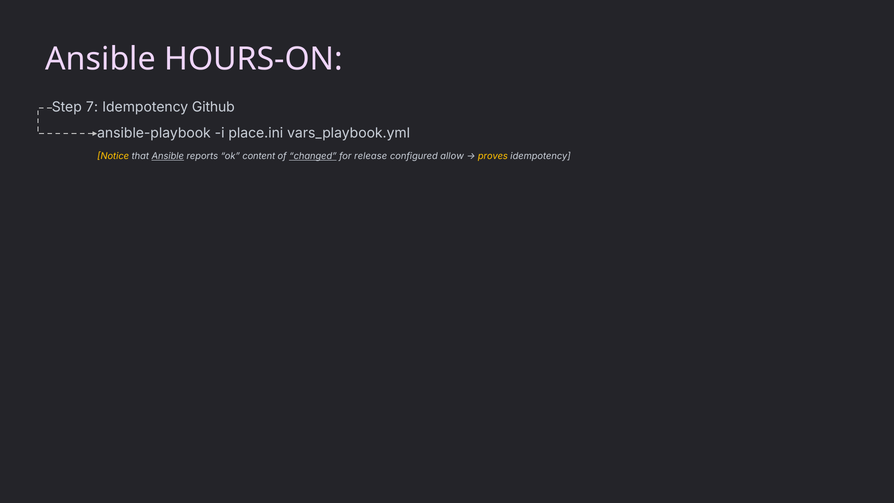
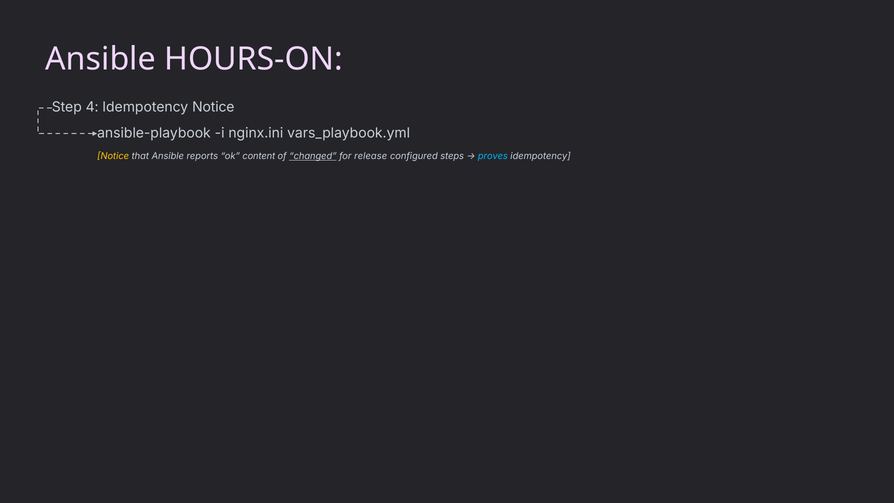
7: 7 -> 4
Idempotency Github: Github -> Notice
place.ini: place.ini -> nginx.ini
Ansible at (168, 156) underline: present -> none
allow: allow -> steps
proves colour: yellow -> light blue
